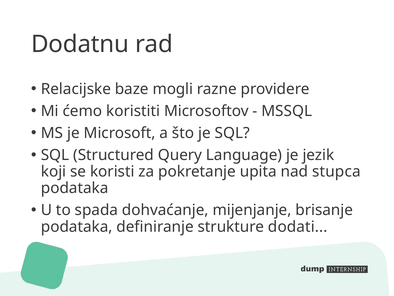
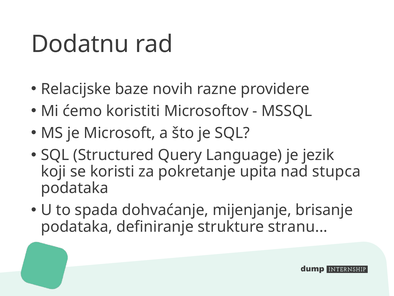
mogli: mogli -> novih
dodati: dodati -> stranu
